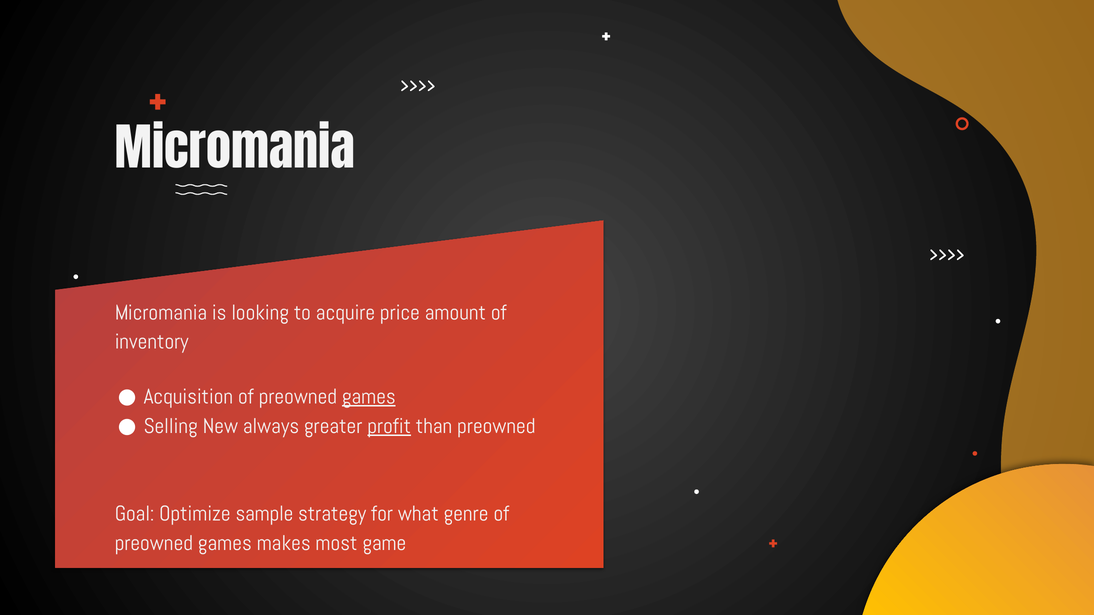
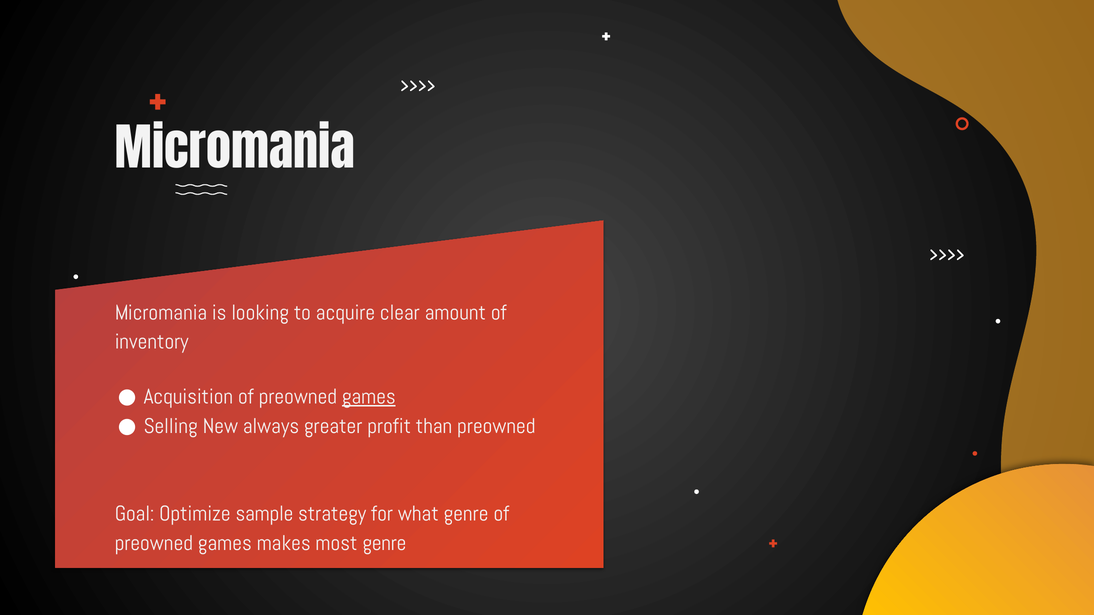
price: price -> clear
profit underline: present -> none
most game: game -> genre
